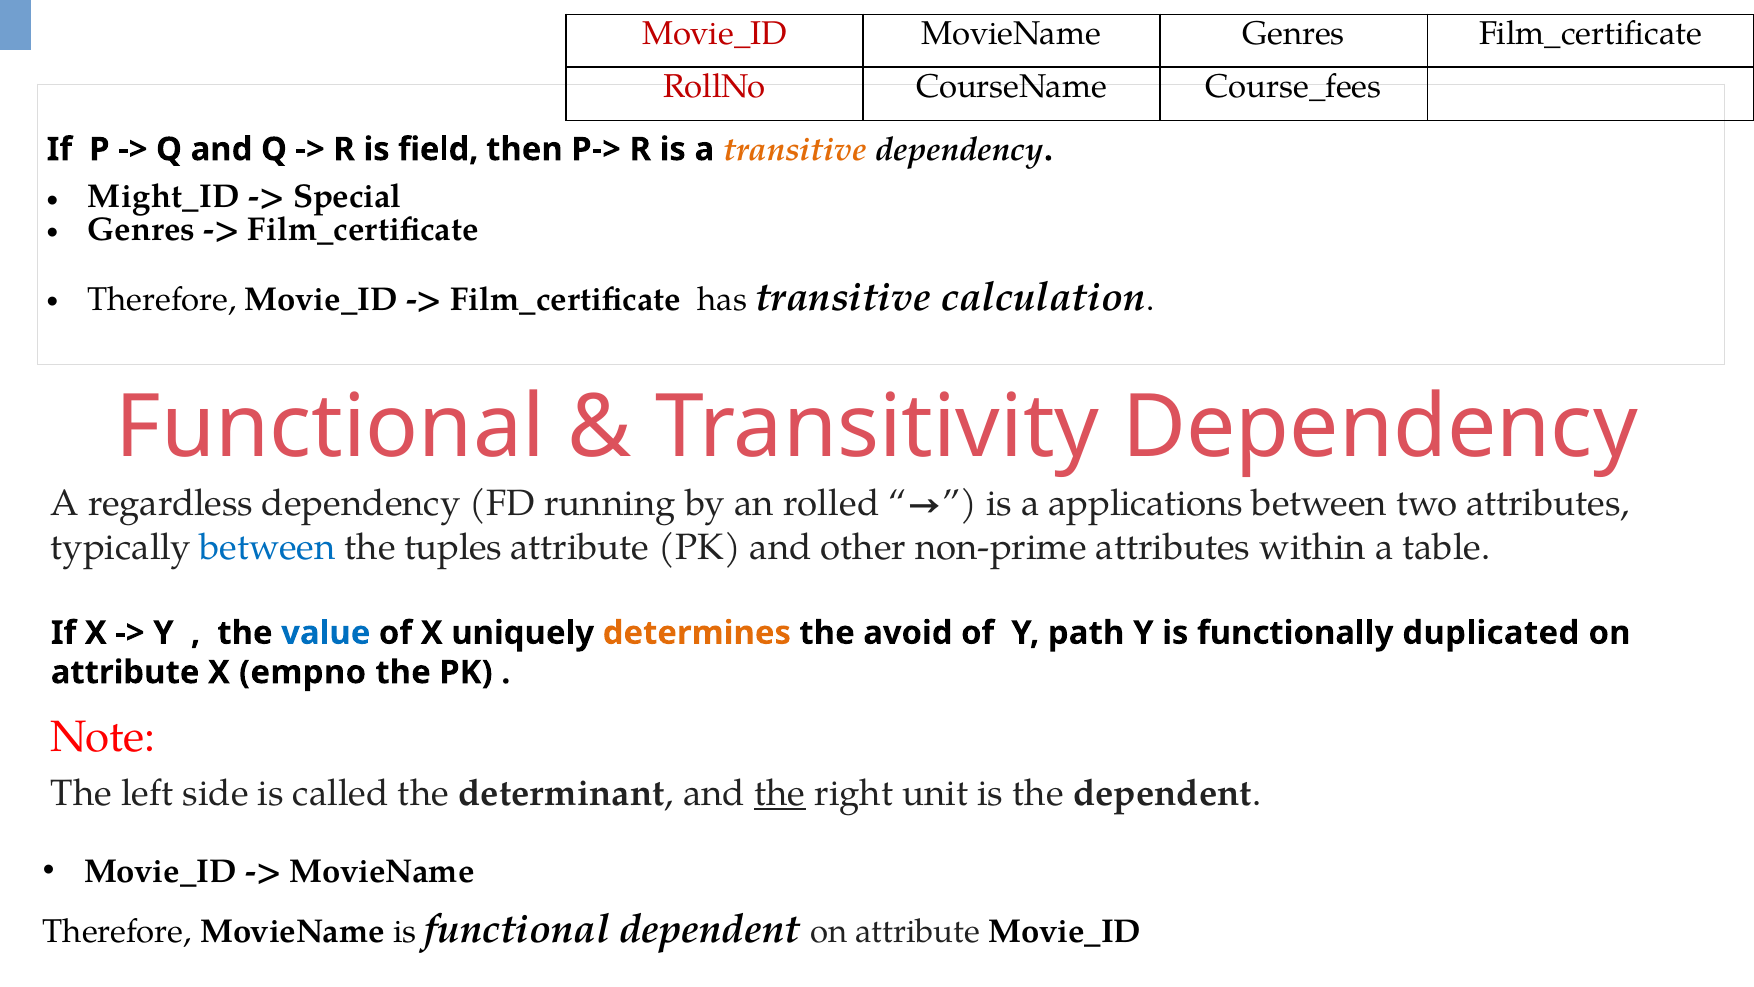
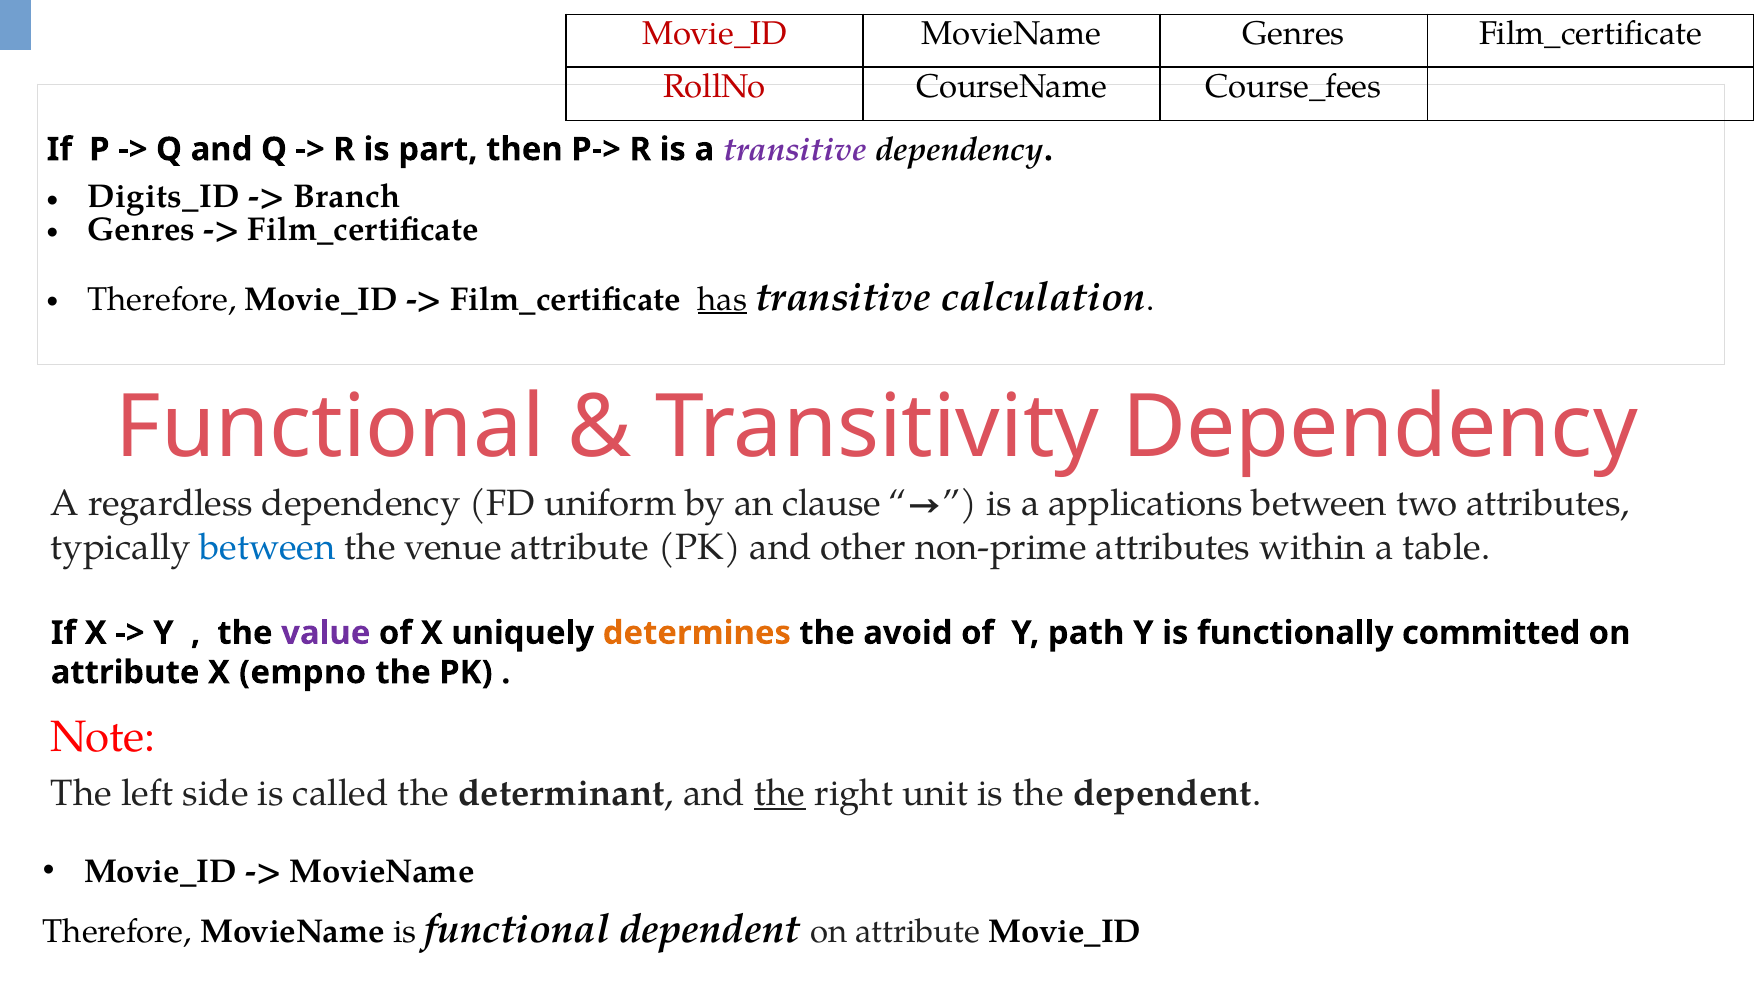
field: field -> part
transitive at (795, 149) colour: orange -> purple
Might_ID: Might_ID -> Digits_ID
Special: Special -> Branch
has underline: none -> present
running: running -> uniform
rolled: rolled -> clause
tuples: tuples -> venue
value colour: blue -> purple
duplicated: duplicated -> committed
